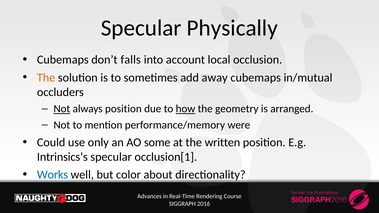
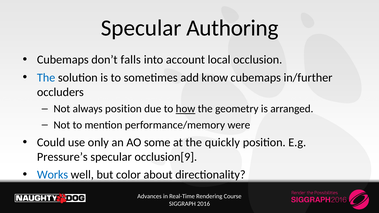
Physically: Physically -> Authoring
The at (46, 78) colour: orange -> blue
away: away -> know
in/mutual: in/mutual -> in/further
Not at (62, 109) underline: present -> none
written: written -> quickly
Intrinsics’s: Intrinsics’s -> Pressure’s
occlusion[1: occlusion[1 -> occlusion[9
